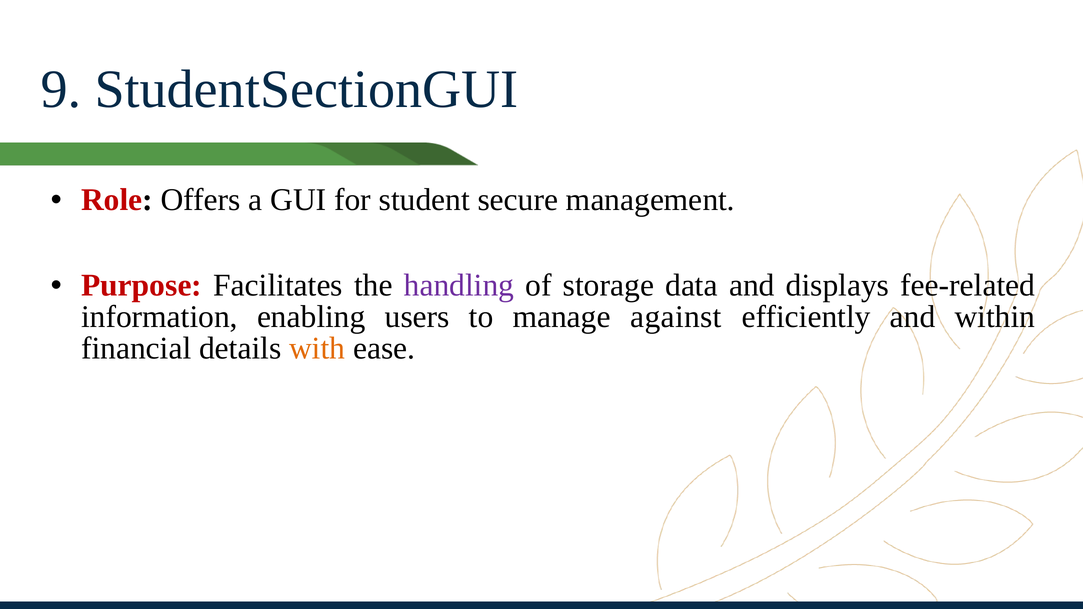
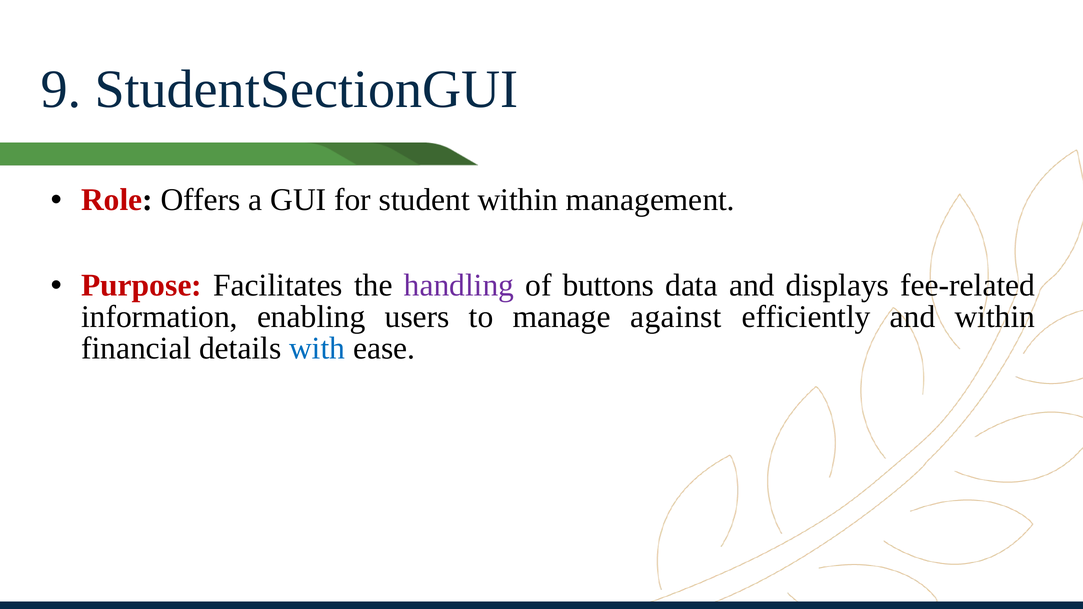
student secure: secure -> within
storage: storage -> buttons
with colour: orange -> blue
